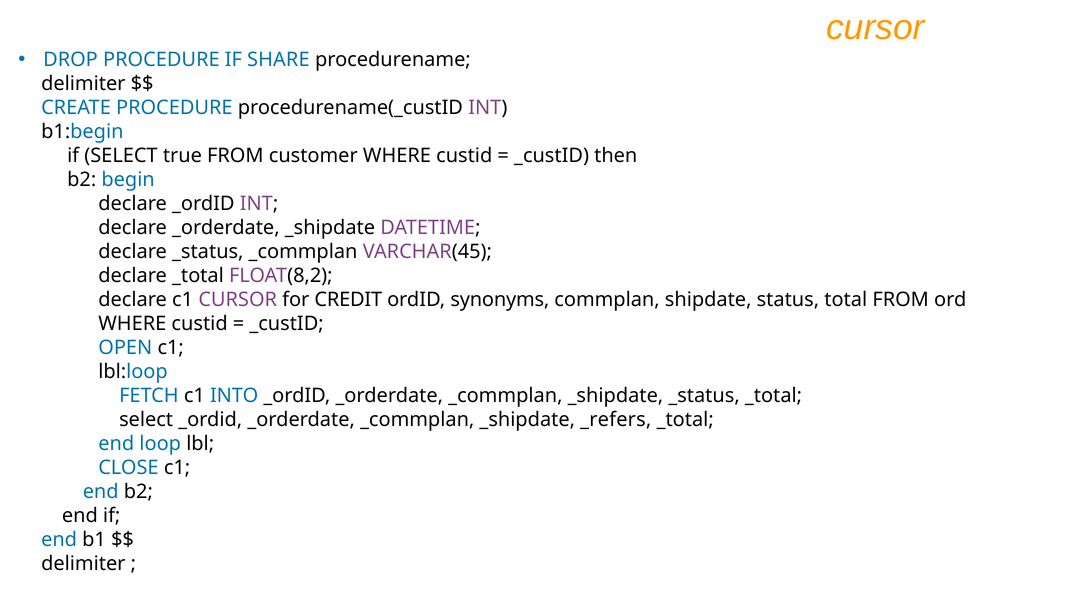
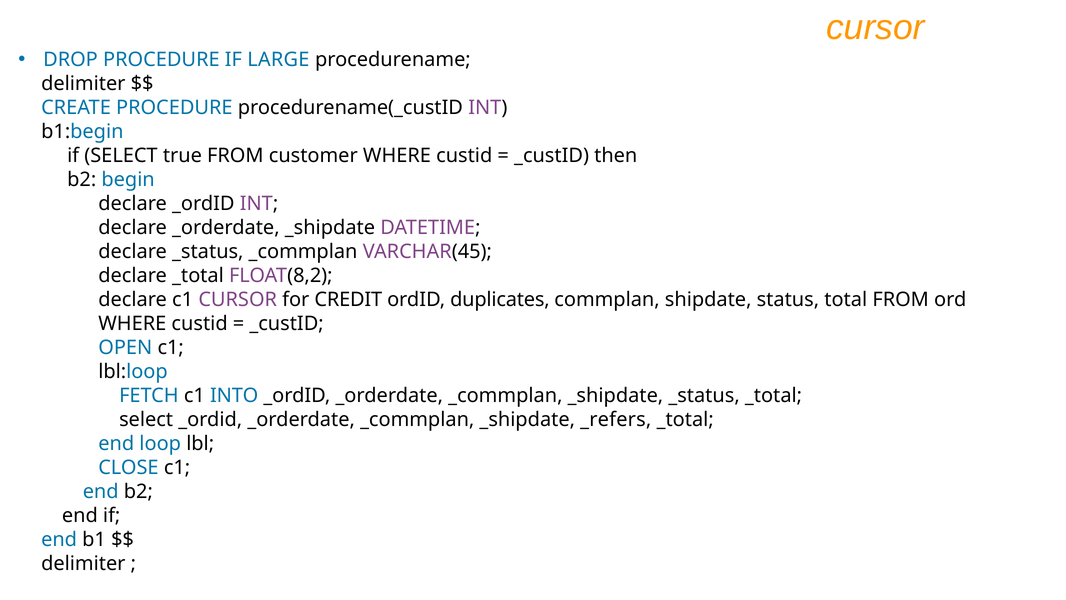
SHARE: SHARE -> LARGE
synonyms: synonyms -> duplicates
